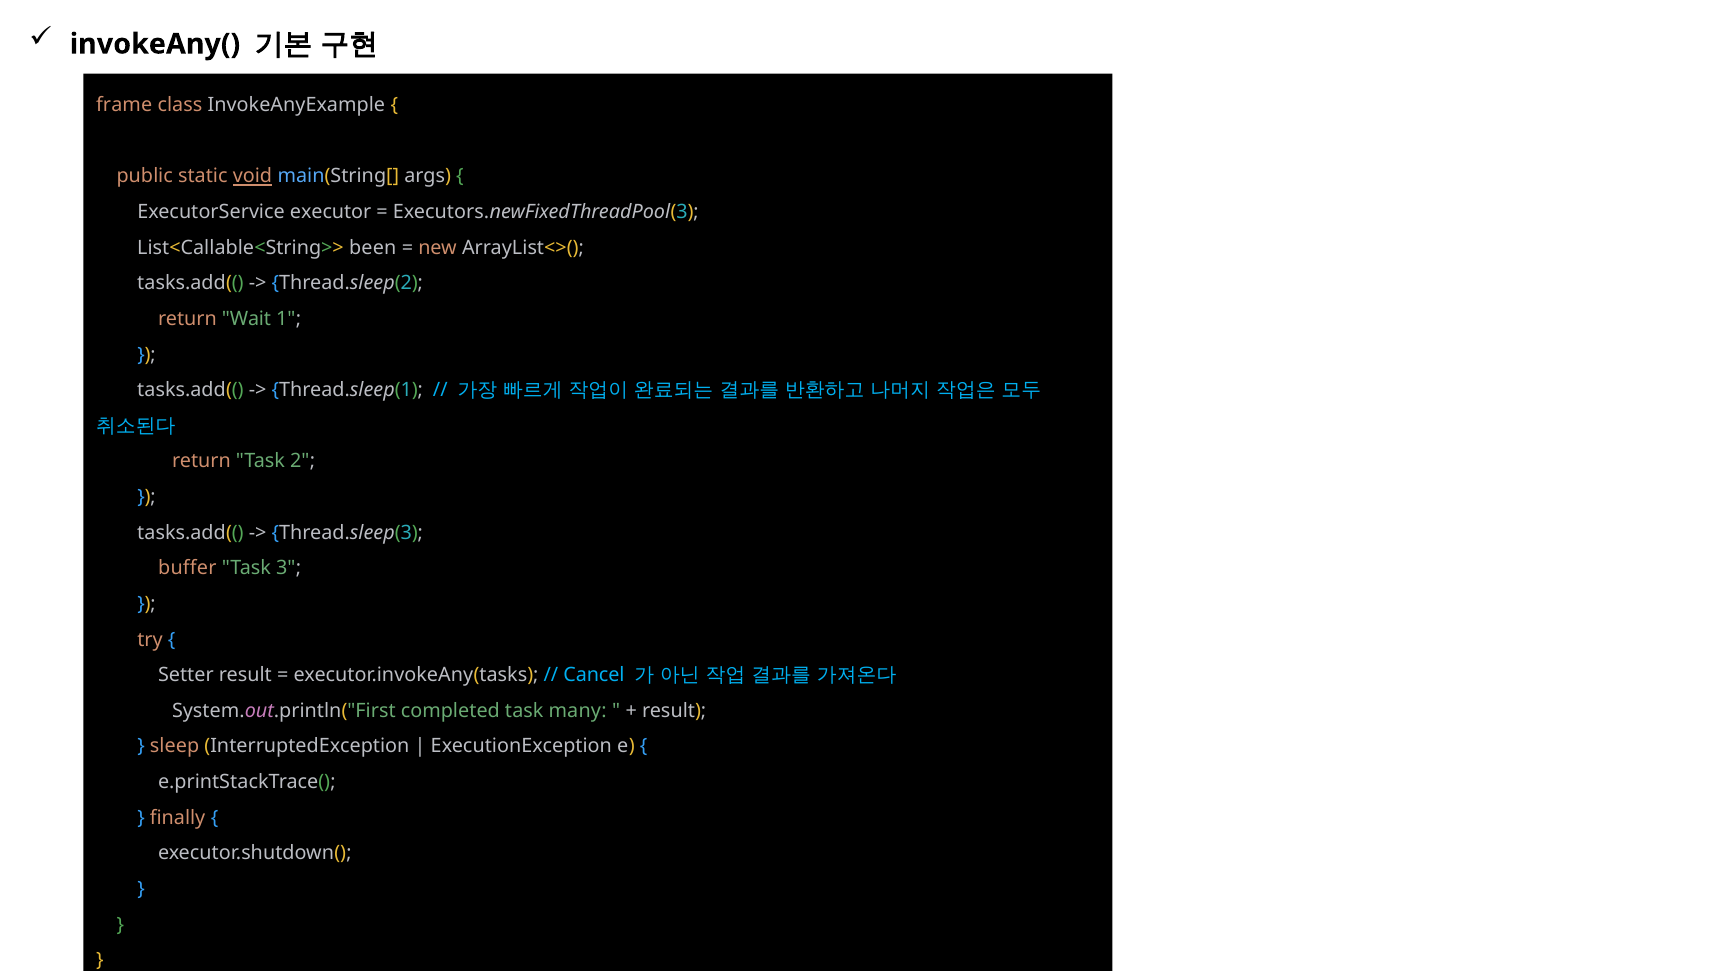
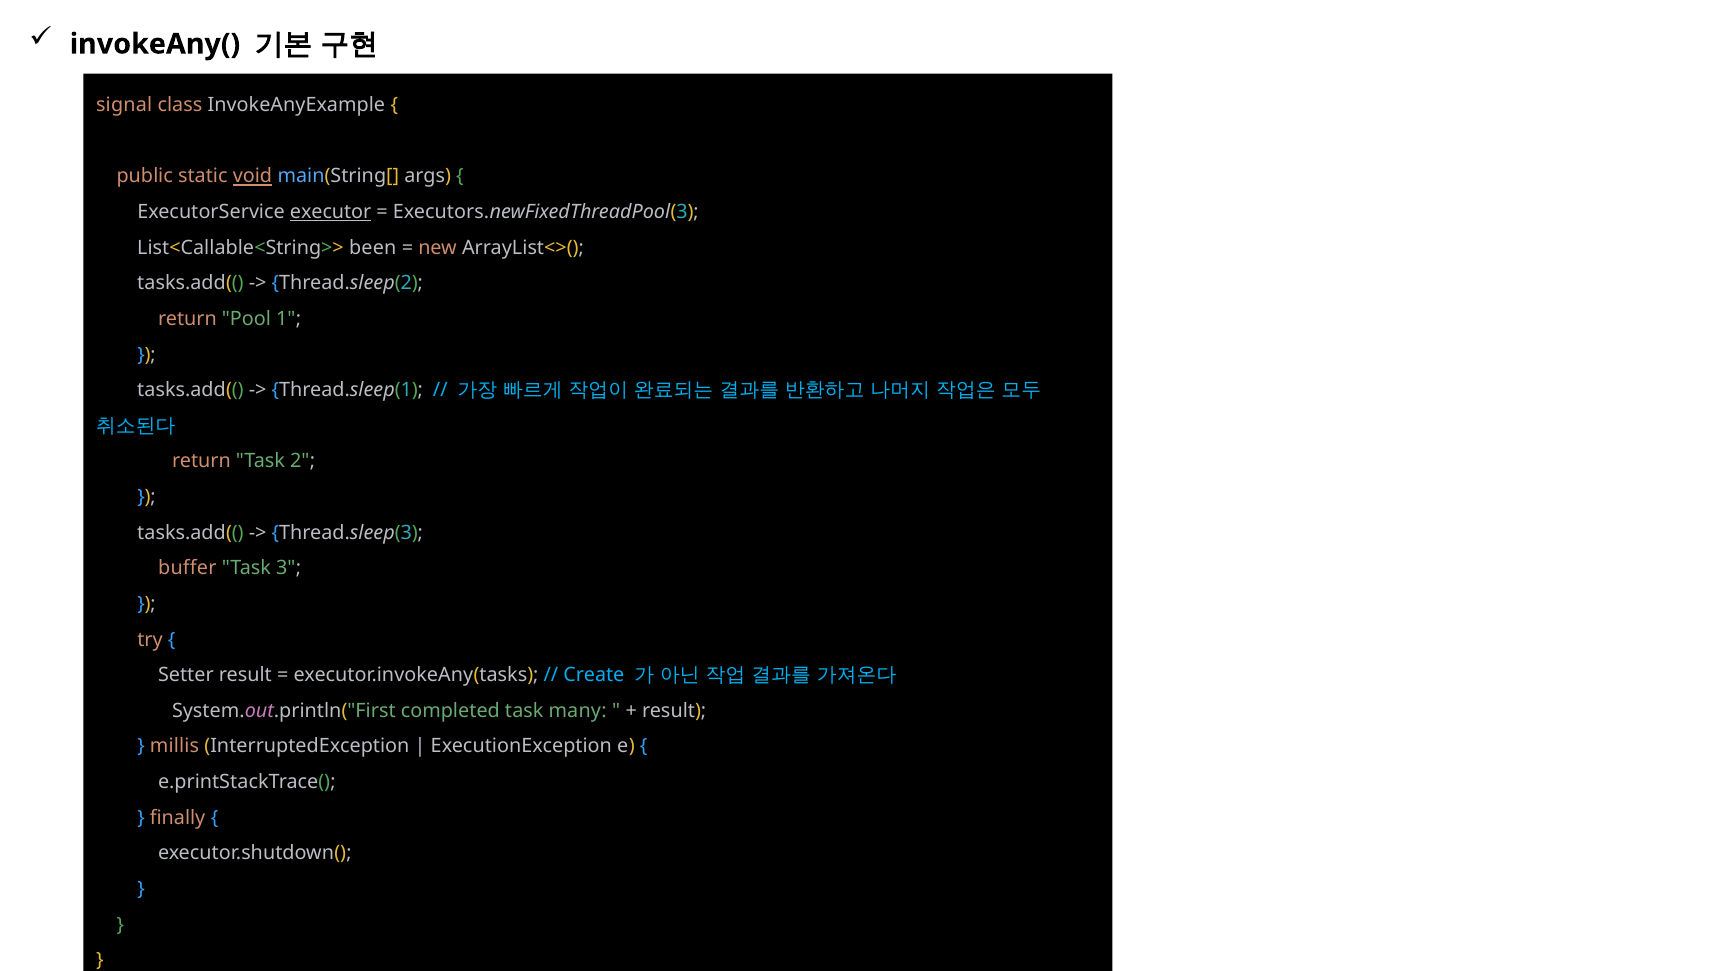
frame: frame -> signal
executor underline: none -> present
Wait: Wait -> Pool
Cancel: Cancel -> Create
sleep: sleep -> millis
